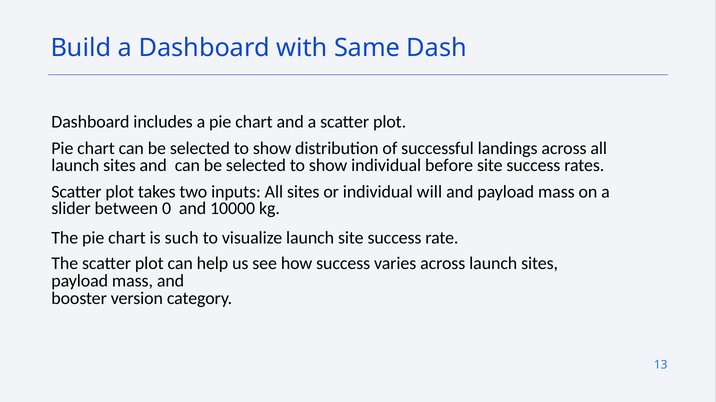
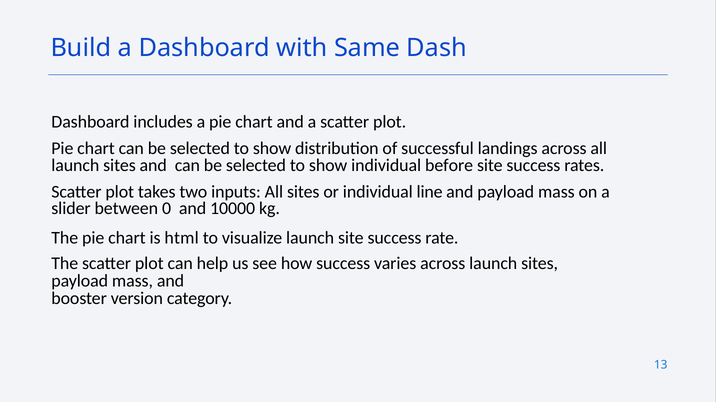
will: will -> line
such: such -> html
